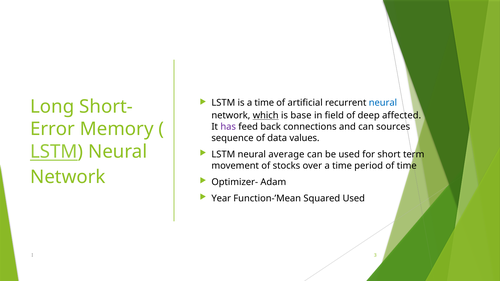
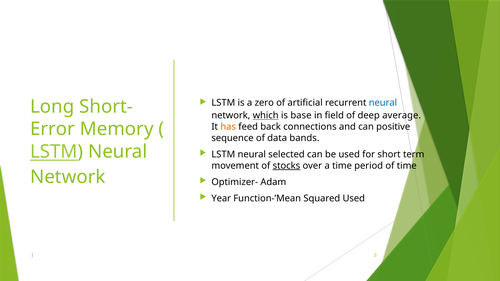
is a time: time -> zero
affected: affected -> average
has colour: purple -> orange
sources: sources -> positive
values: values -> bands
average: average -> selected
stocks underline: none -> present
